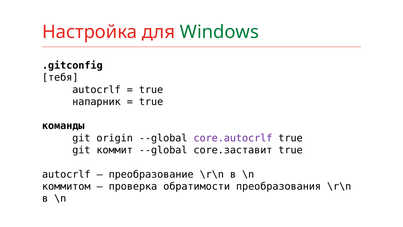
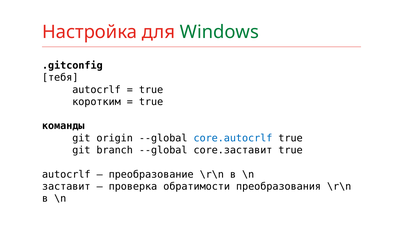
напарник: напарник -> коротким
core.autocrlf colour: purple -> blue
коммит: коммит -> branch
коммитом: коммитом -> заставит
